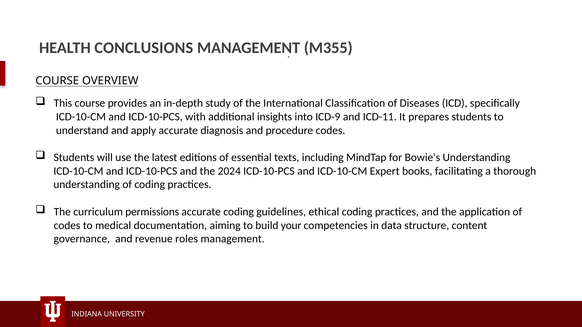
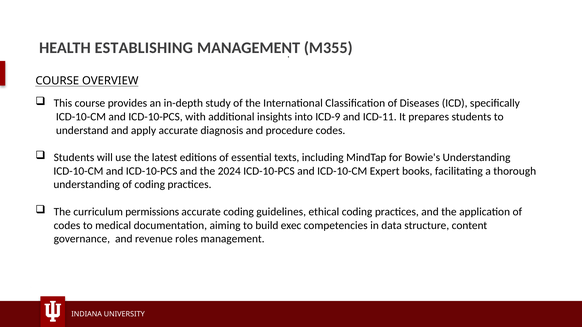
CONCLUSIONS: CONCLUSIONS -> ESTABLISHING
your: your -> exec
